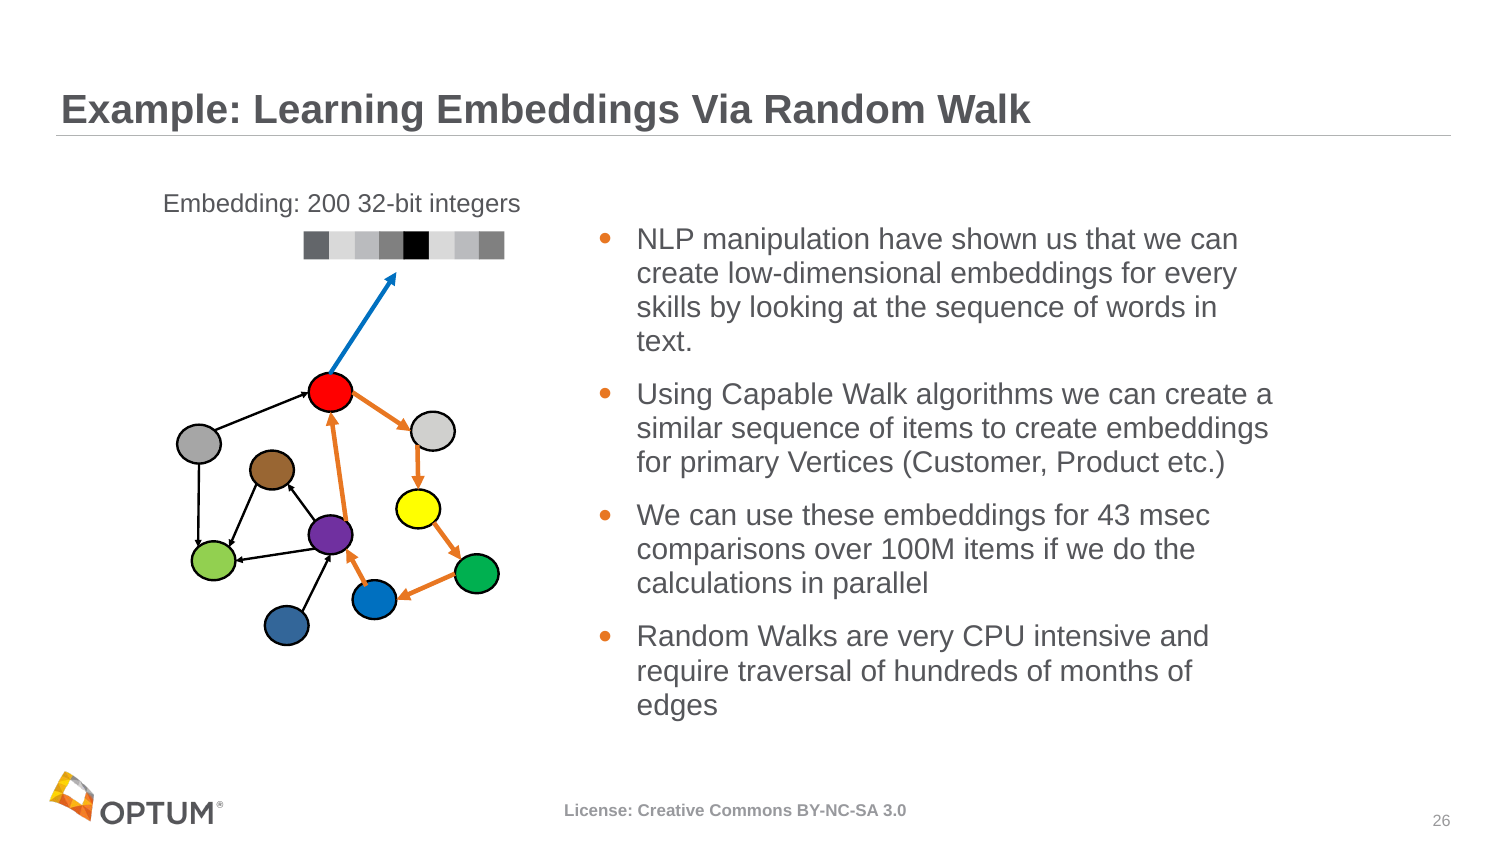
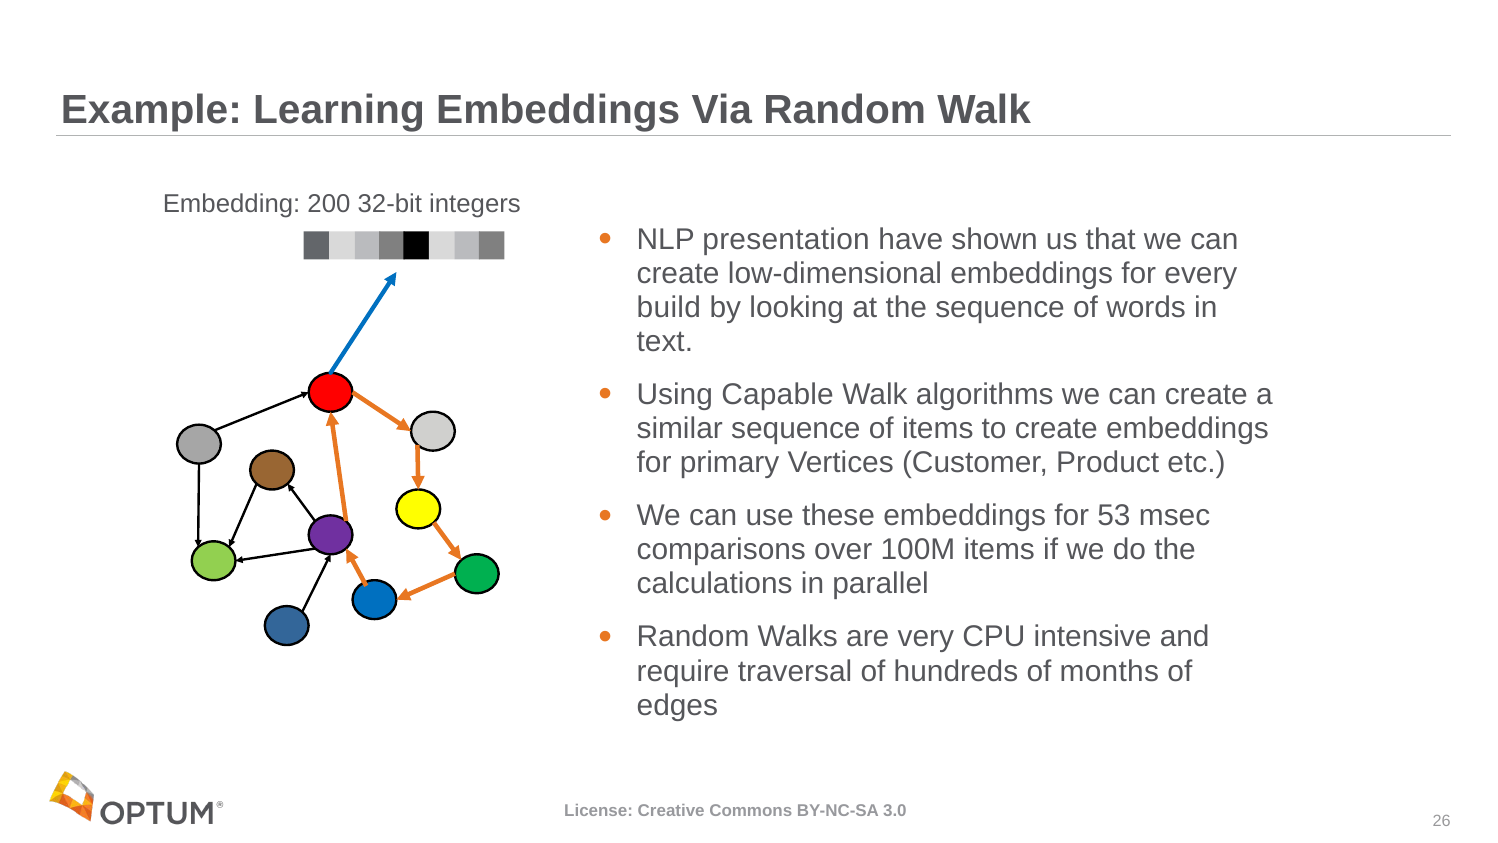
manipulation: manipulation -> presentation
skills: skills -> build
43: 43 -> 53
